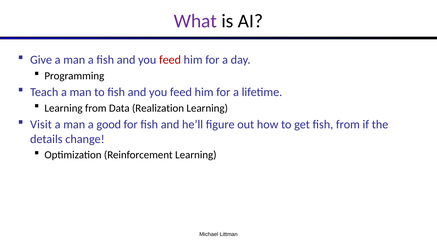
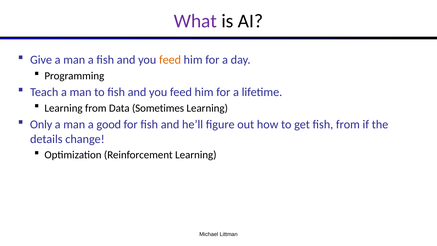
feed at (170, 60) colour: red -> orange
Realization: Realization -> Sometimes
Visit: Visit -> Only
